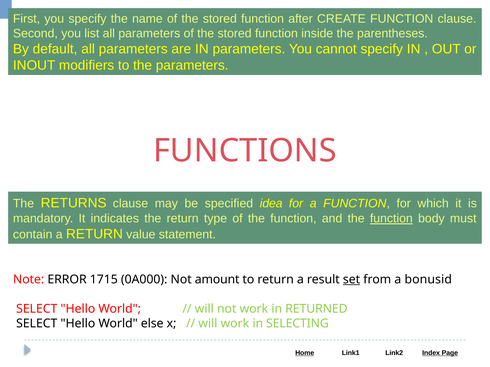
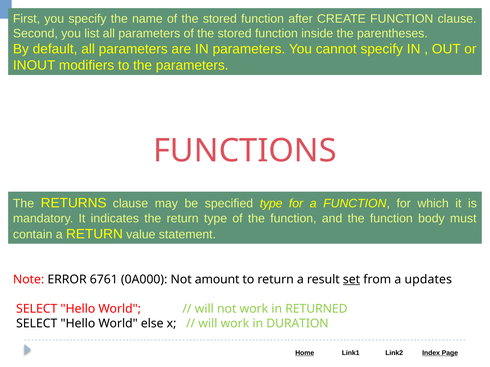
specified idea: idea -> type
function at (391, 219) underline: present -> none
1715: 1715 -> 6761
bonusid: bonusid -> updates
SELECTING: SELECTING -> DURATION
